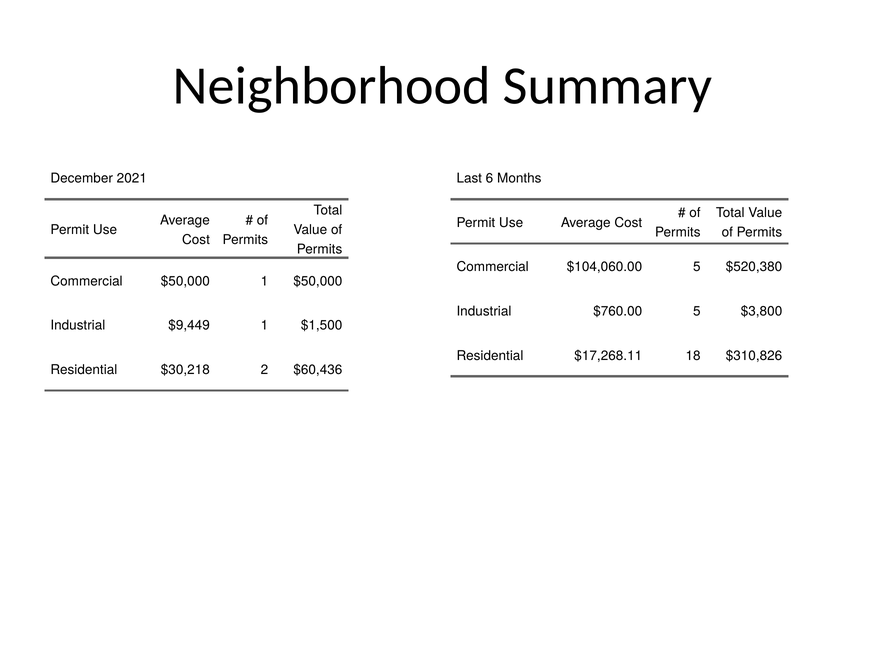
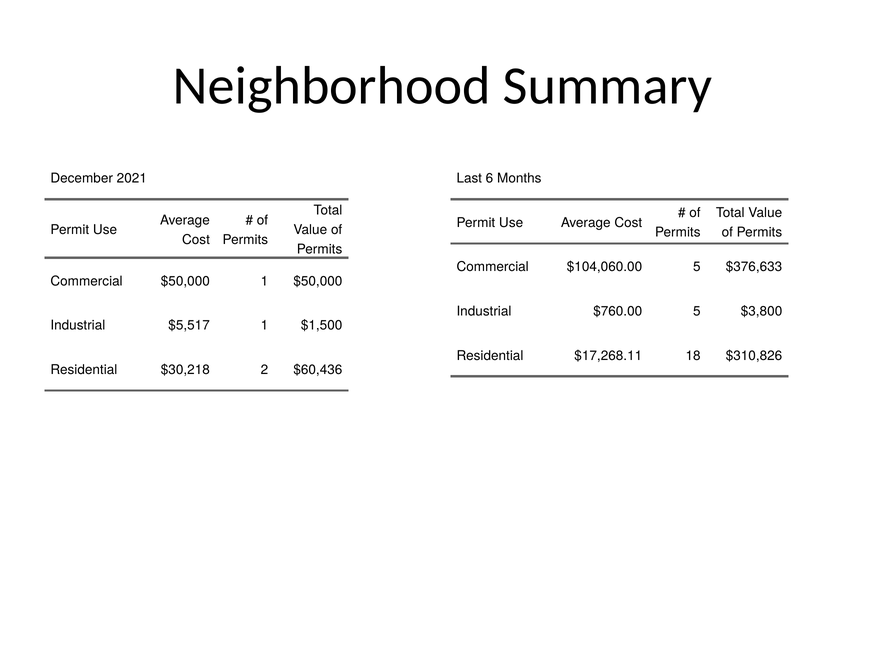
$520,380: $520,380 -> $376,633
$9,449: $9,449 -> $5,517
